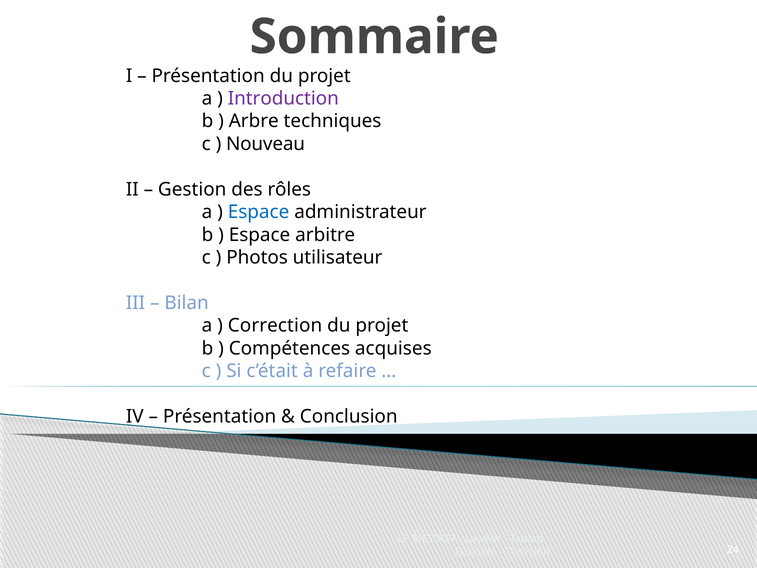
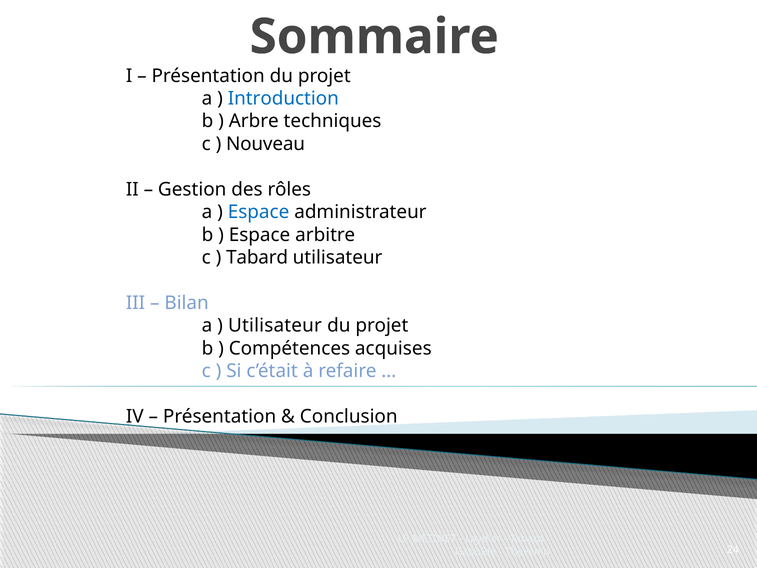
Introduction colour: purple -> blue
Photos at (257, 257): Photos -> Tabard
Correction at (275, 326): Correction -> Utilisateur
